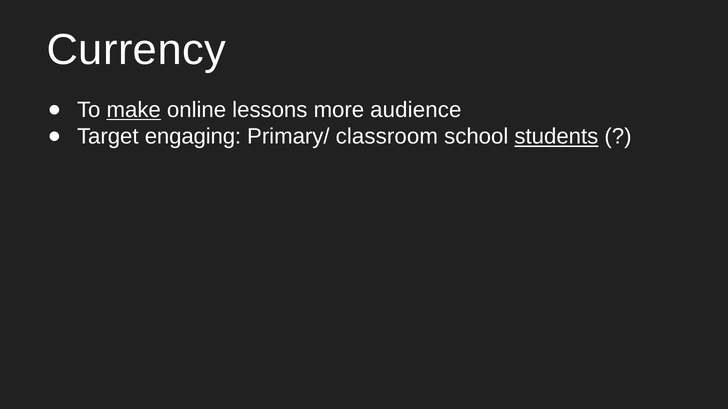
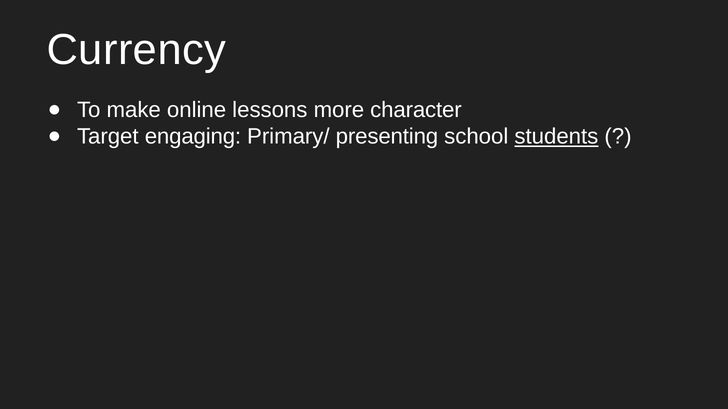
make underline: present -> none
audience: audience -> character
classroom: classroom -> presenting
